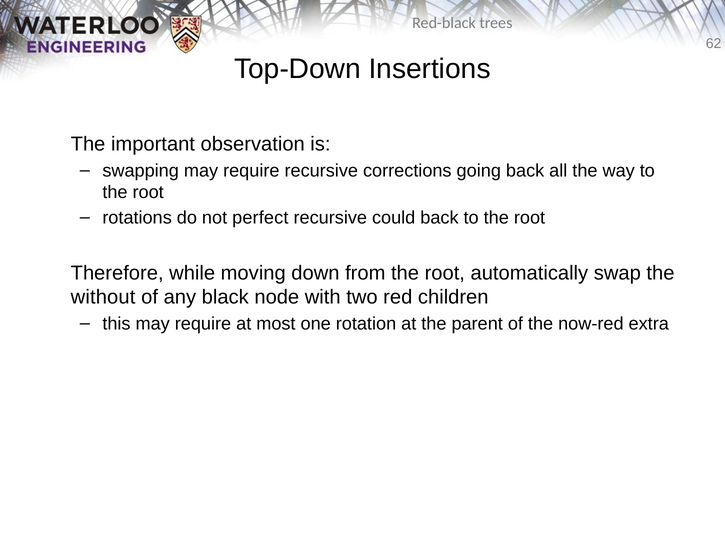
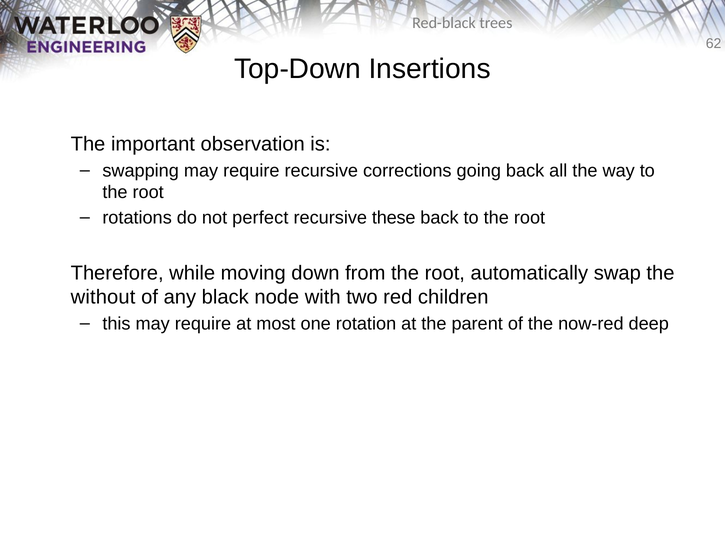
could: could -> these
extra: extra -> deep
